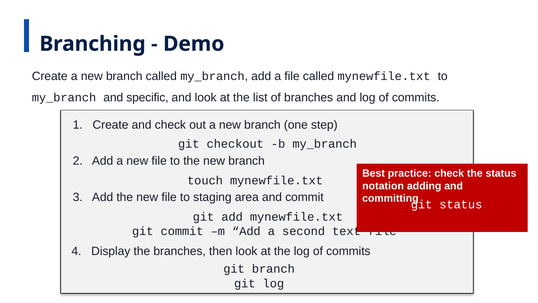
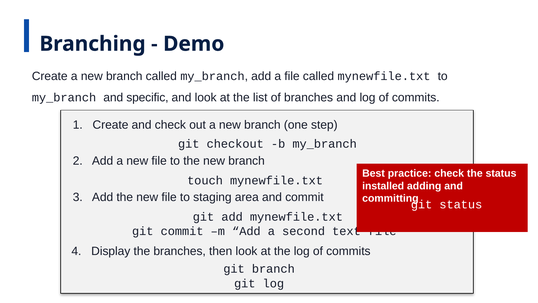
notation: notation -> installed
